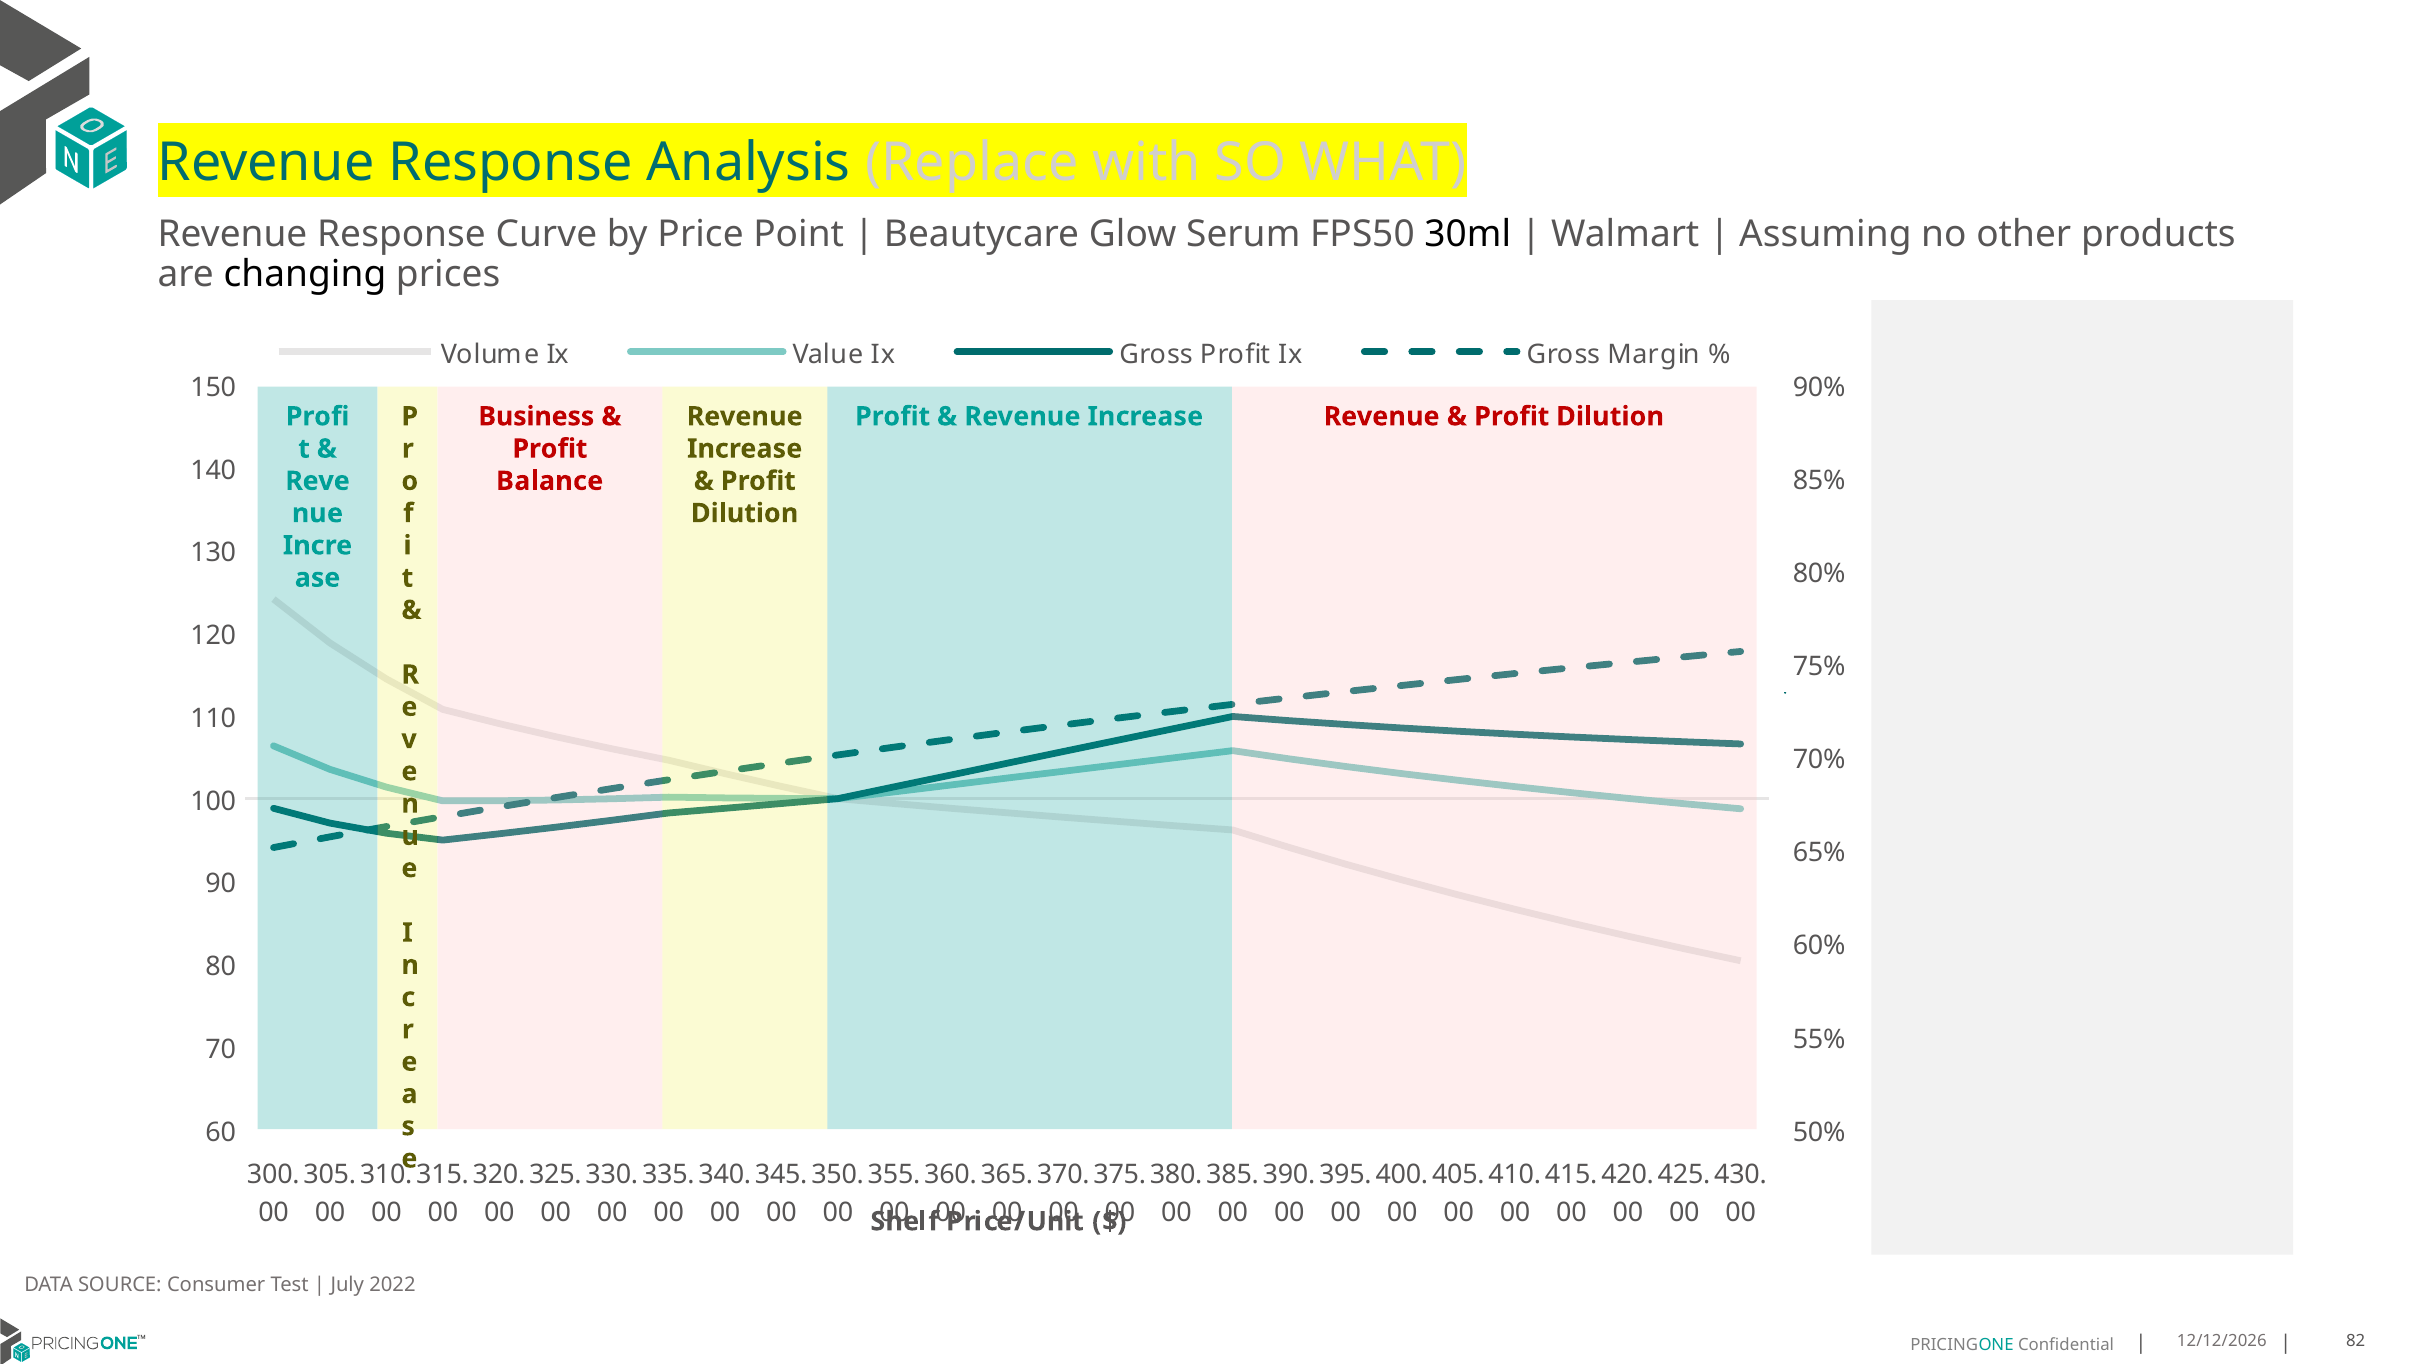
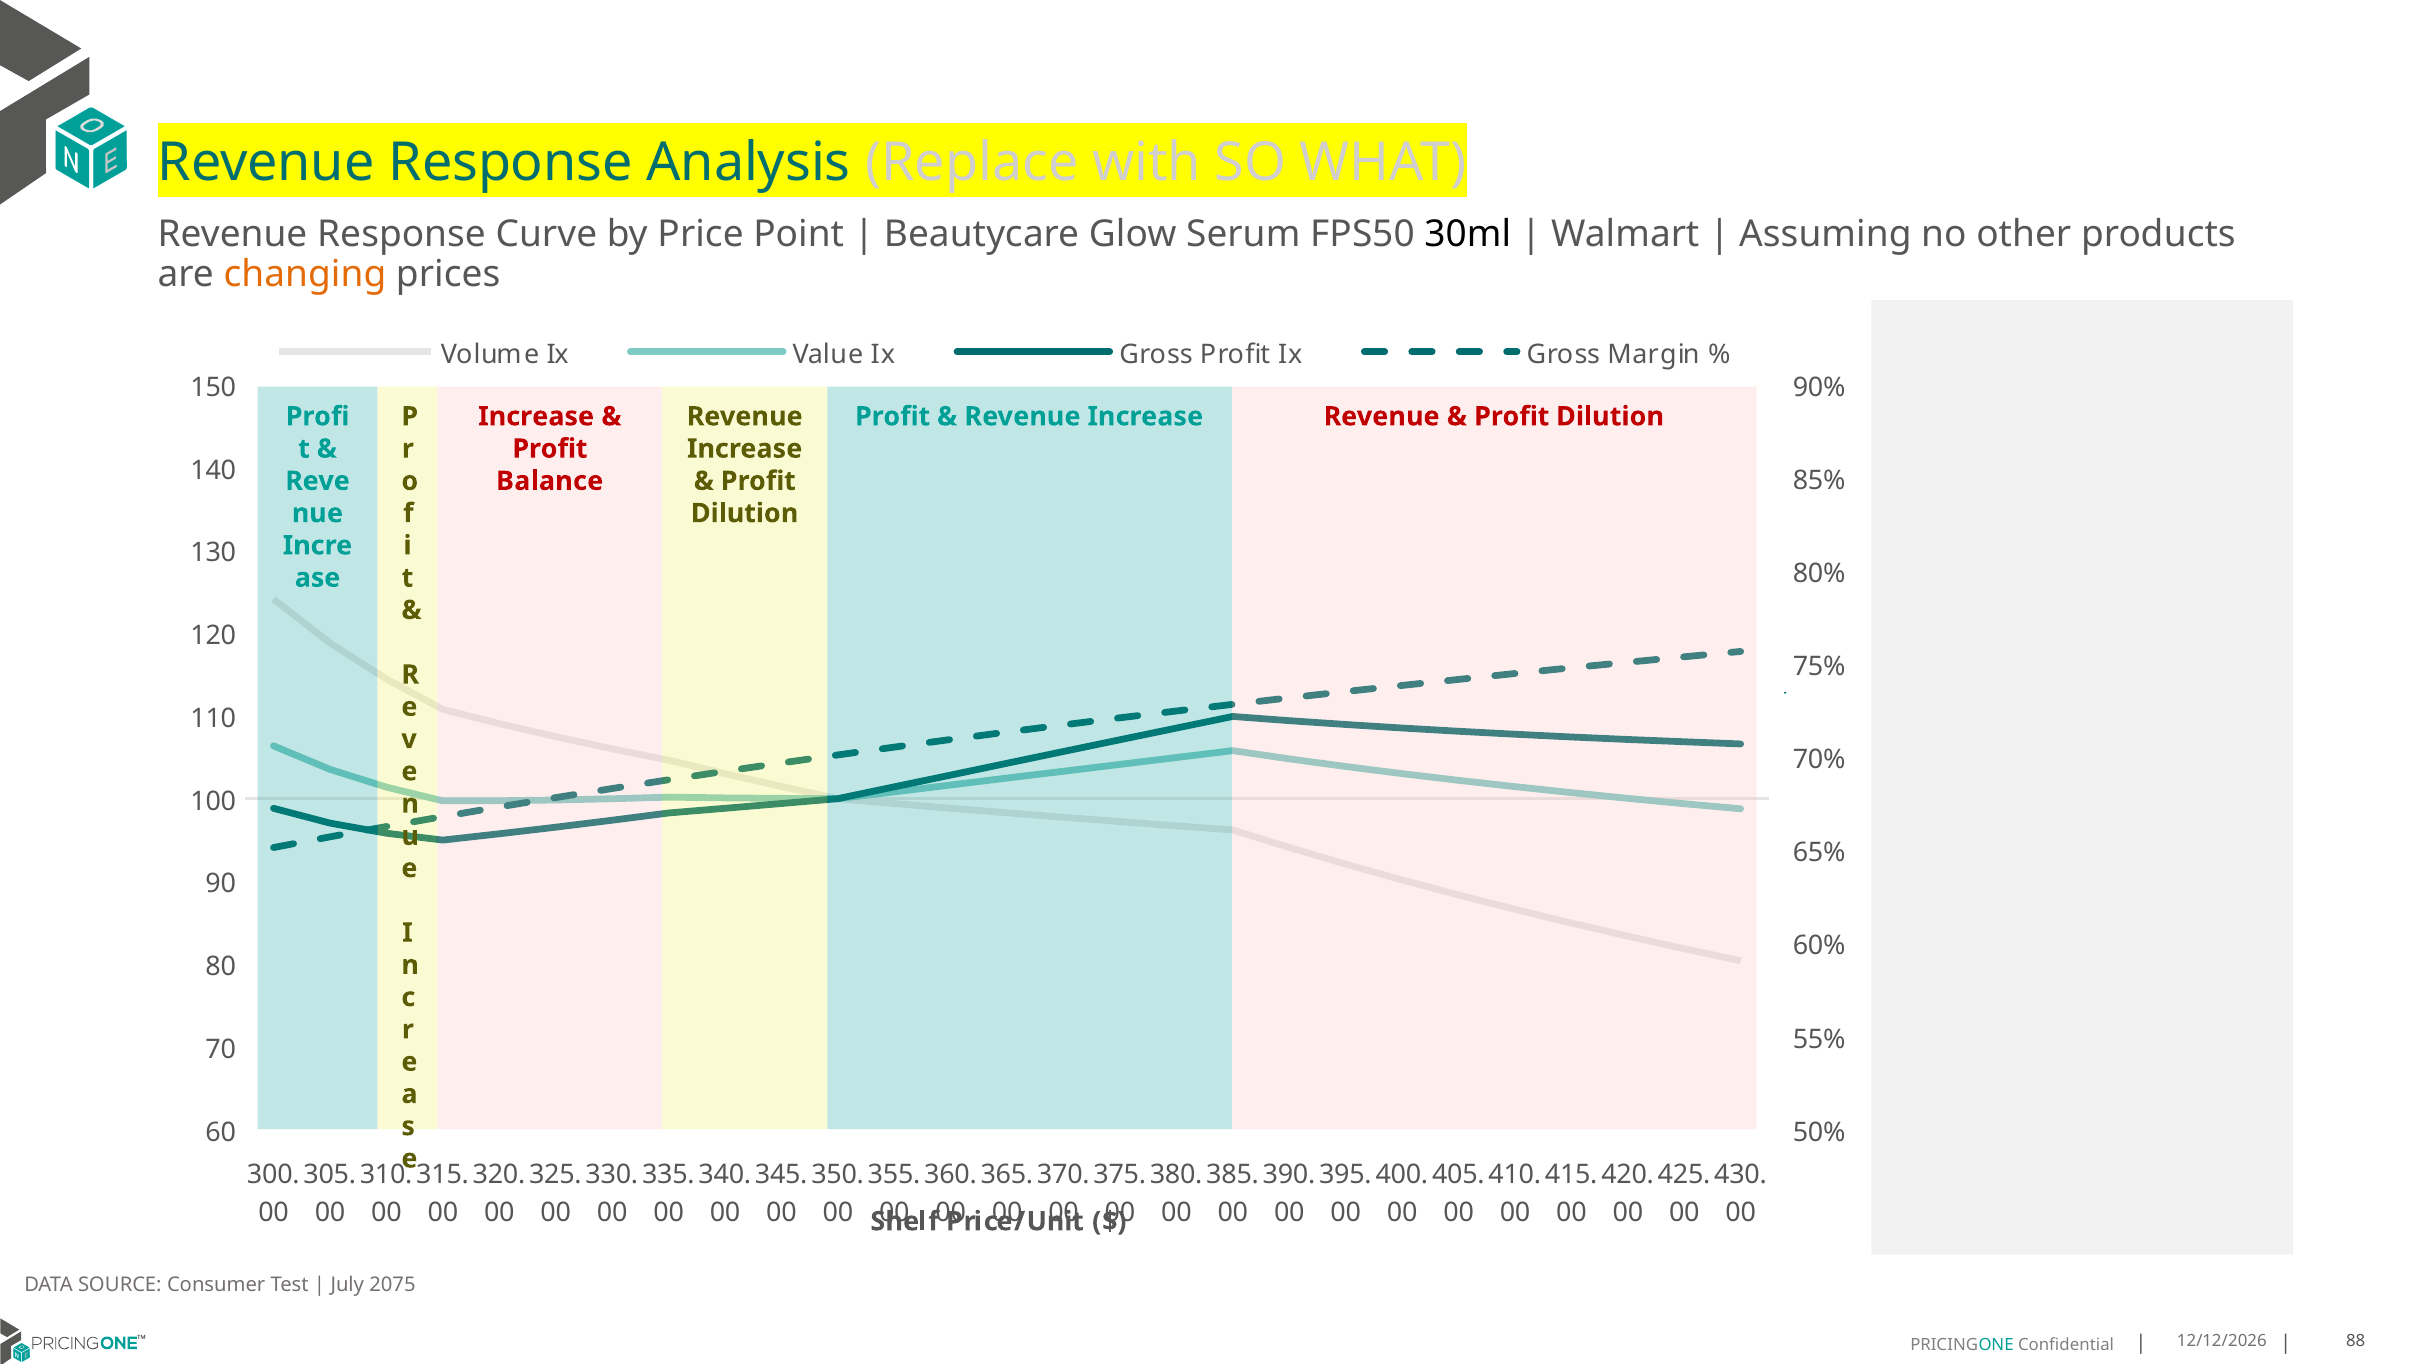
changing colour: black -> orange
Business at (536, 417): Business -> Increase
2022: 2022 -> 2075
82: 82 -> 88
